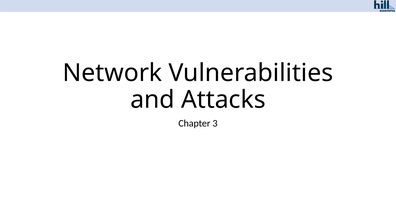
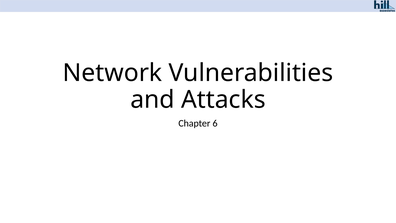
3: 3 -> 6
